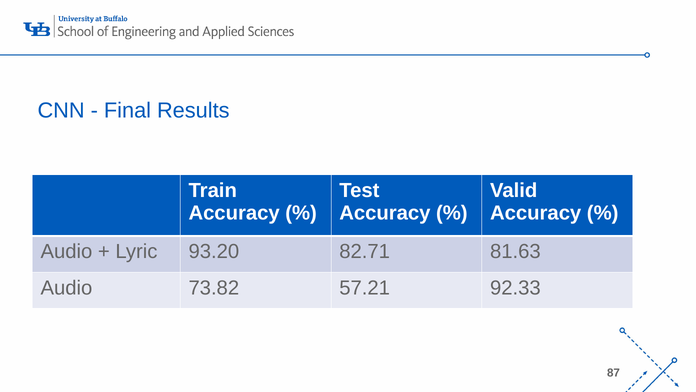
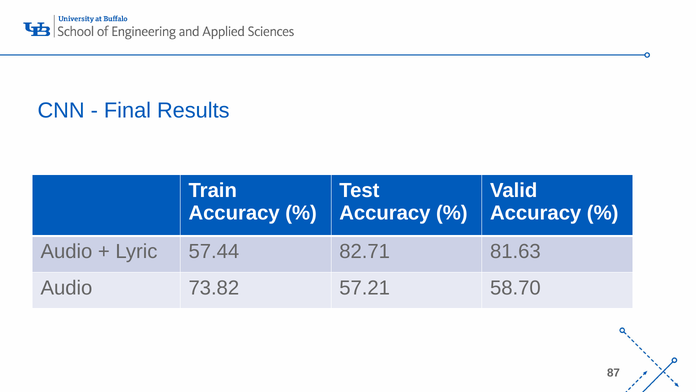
93.20: 93.20 -> 57.44
92.33: 92.33 -> 58.70
